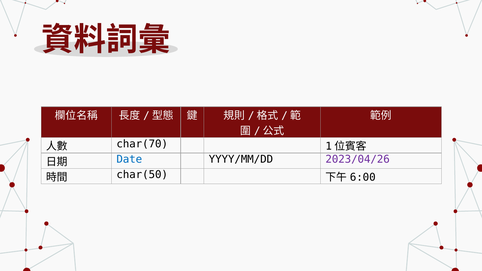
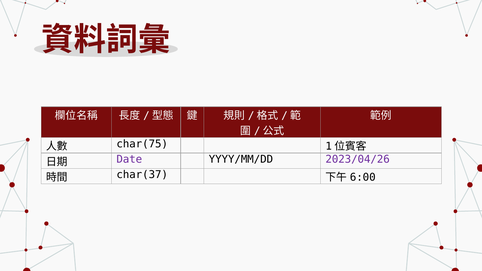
char(70: char(70 -> char(75
Date colour: blue -> purple
char(50: char(50 -> char(37
